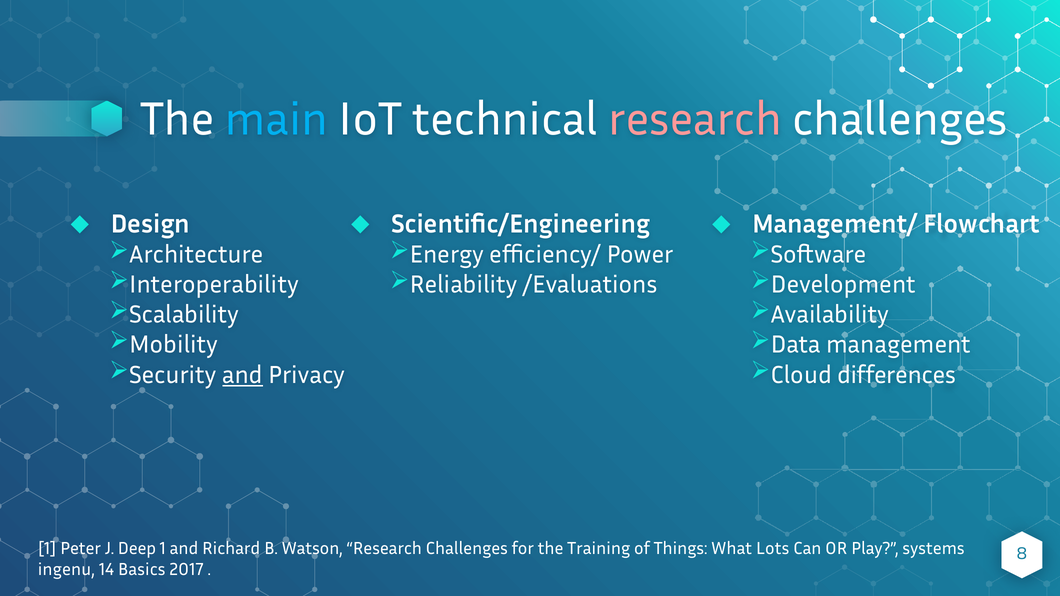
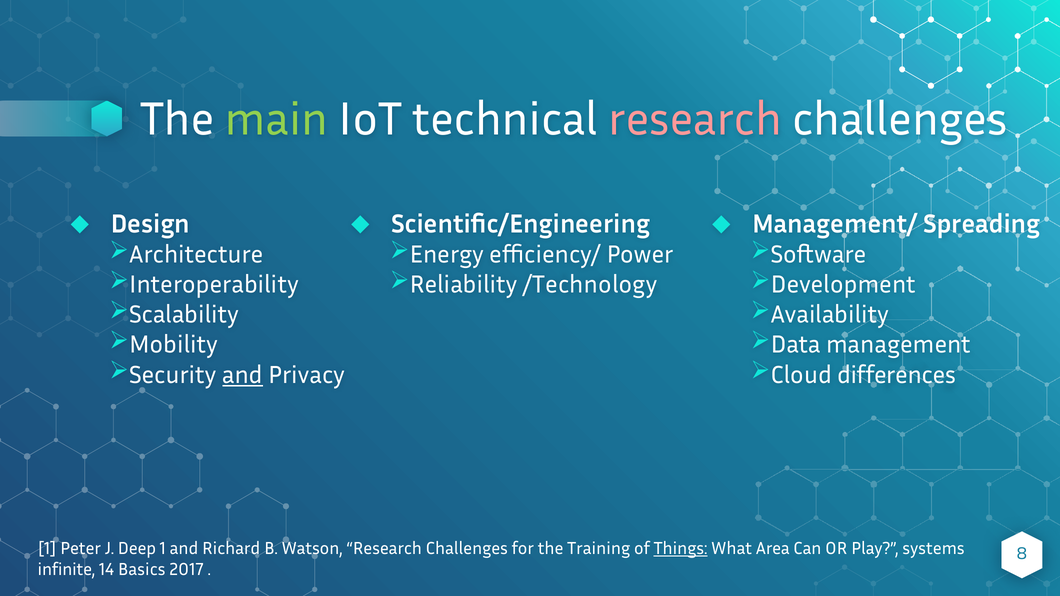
main colour: light blue -> light green
Flowchart: Flowchart -> Spreading
/Evaluations: /Evaluations -> /Technology
Things underline: none -> present
Lots: Lots -> Area
ingenu: ingenu -> infinite
